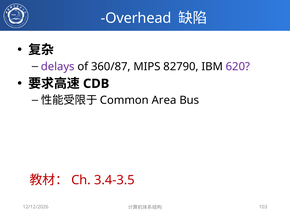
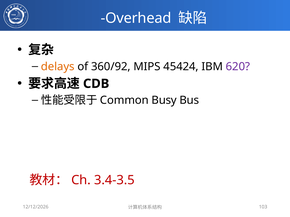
delays colour: purple -> orange
360/87: 360/87 -> 360/92
82790: 82790 -> 45424
Area: Area -> Busy
